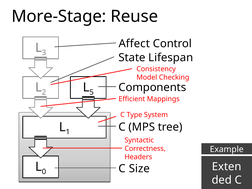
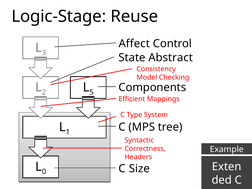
More-Stage: More-Stage -> Logic-Stage
Lifespan: Lifespan -> Abstract
